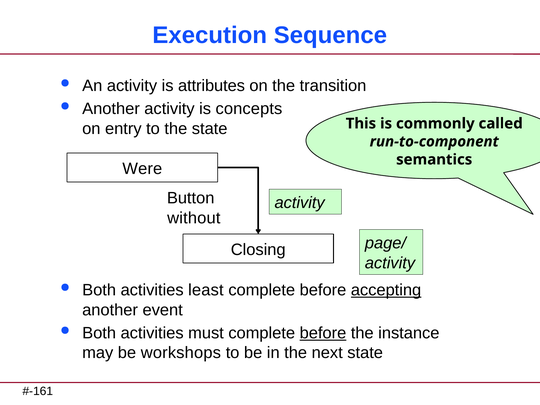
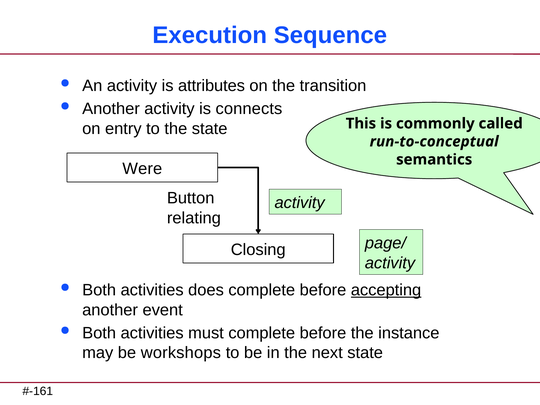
concepts: concepts -> connects
run-to-component: run-to-component -> run-to-conceptual
without: without -> relating
least: least -> does
before at (323, 333) underline: present -> none
